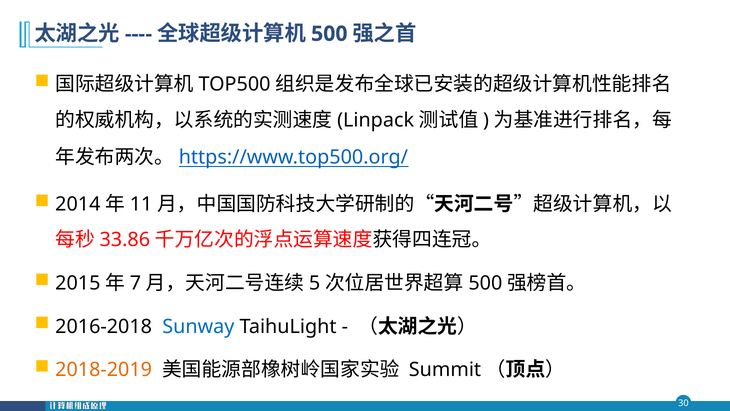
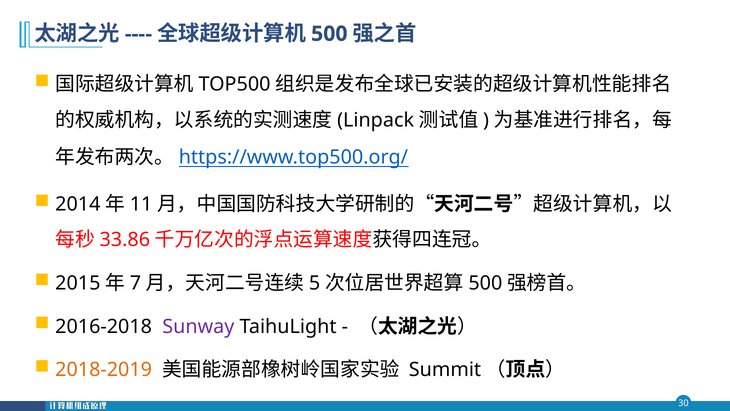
Sunway colour: blue -> purple
